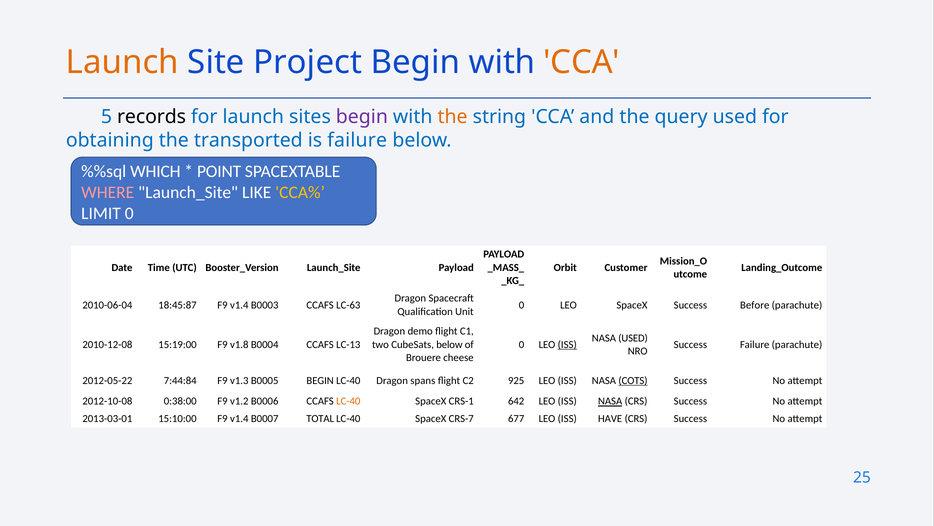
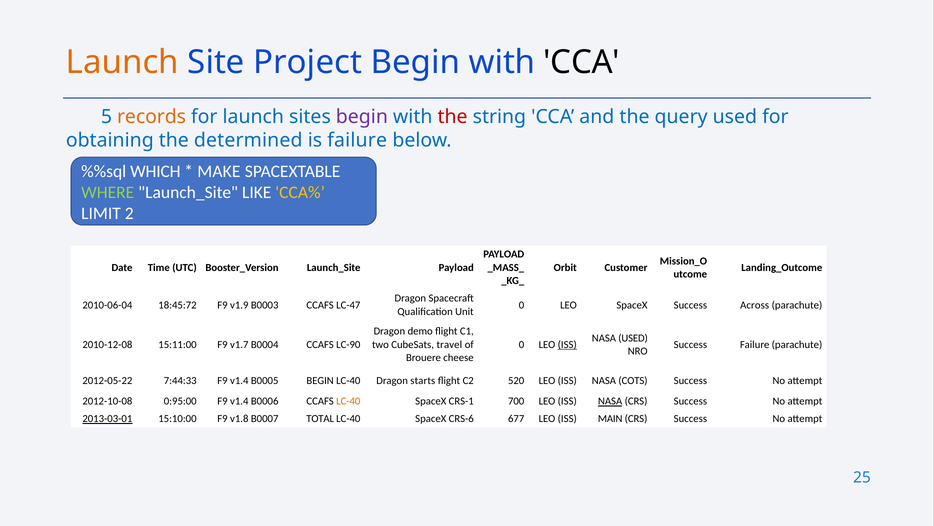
CCA at (582, 62) colour: orange -> black
records colour: black -> orange
the at (453, 117) colour: orange -> red
transported: transported -> determined
POINT: POINT -> MAKE
WHERE colour: pink -> light green
LIMIT 0: 0 -> 2
18:45:87: 18:45:87 -> 18:45:72
v1.4 at (239, 305): v1.4 -> v1.9
LC-63: LC-63 -> LC-47
Before: Before -> Across
15:19:00: 15:19:00 -> 15:11:00
v1.8: v1.8 -> v1.7
LC-13: LC-13 -> LC-90
CubeSats below: below -> travel
7:44:84: 7:44:84 -> 7:44:33
v1.3 at (239, 380): v1.3 -> v1.4
spans: spans -> starts
925: 925 -> 520
COTS underline: present -> none
0:38:00: 0:38:00 -> 0:95:00
v1.2 at (239, 401): v1.2 -> v1.4
642: 642 -> 700
2013-03-01 underline: none -> present
15:10:00 F9 v1.4: v1.4 -> v1.8
CRS-7: CRS-7 -> CRS-6
HAVE: HAVE -> MAIN
